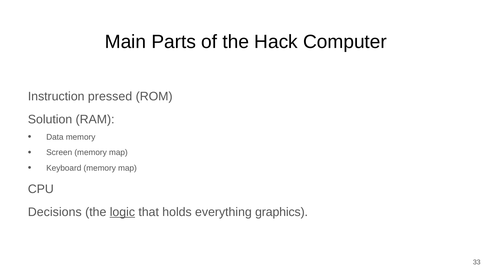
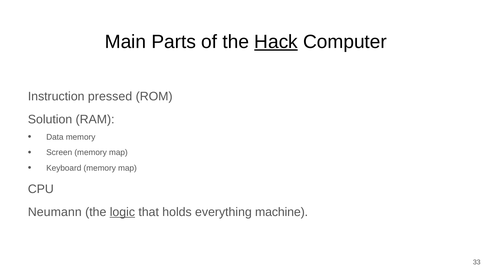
Hack underline: none -> present
Decisions: Decisions -> Neumann
graphics: graphics -> machine
